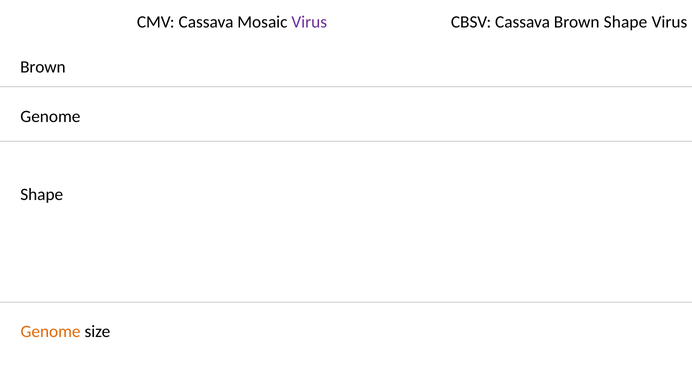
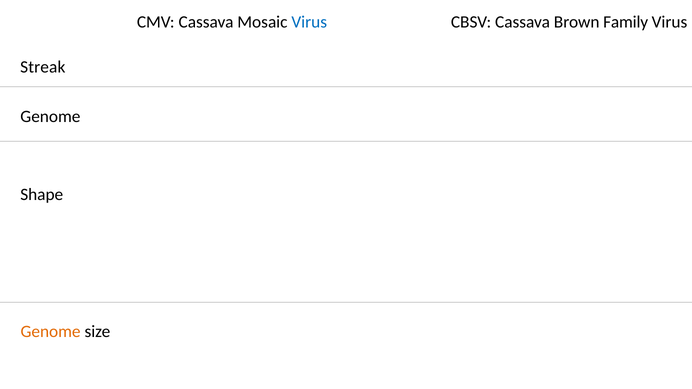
Virus at (309, 22) colour: purple -> blue
Brown Shape: Shape -> Family
Brown at (43, 67): Brown -> Streak
